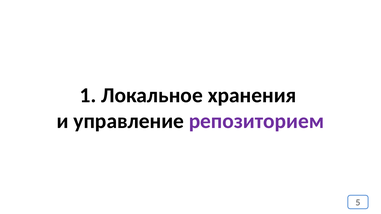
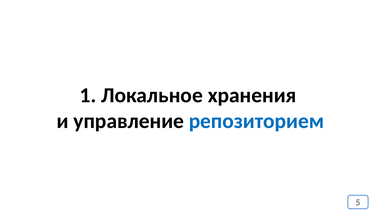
репозиторием colour: purple -> blue
